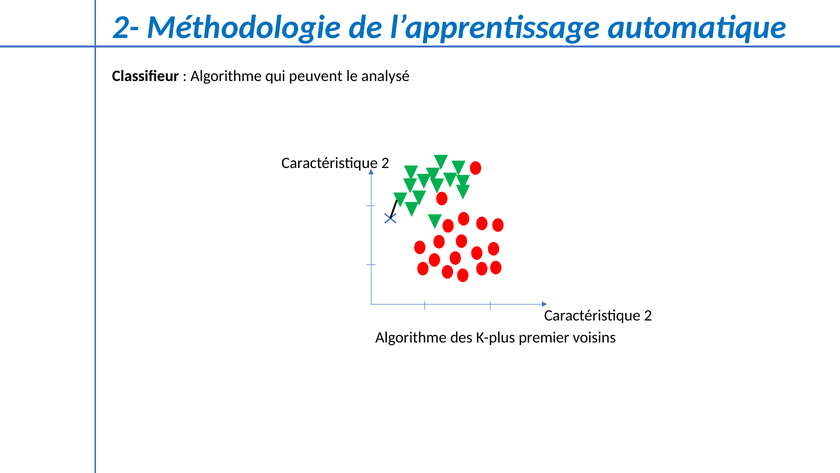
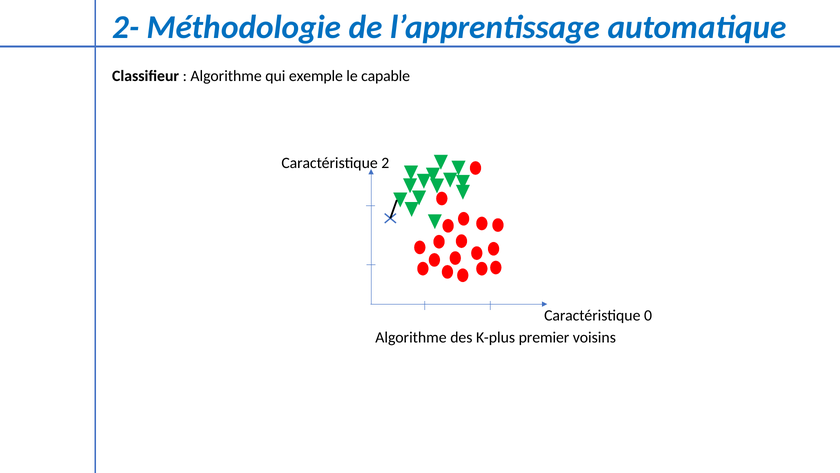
peuvent: peuvent -> exemple
analysé: analysé -> capable
2 at (648, 315): 2 -> 0
